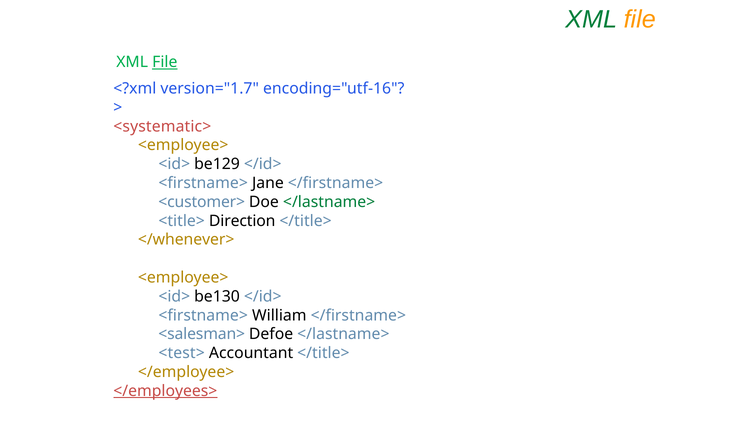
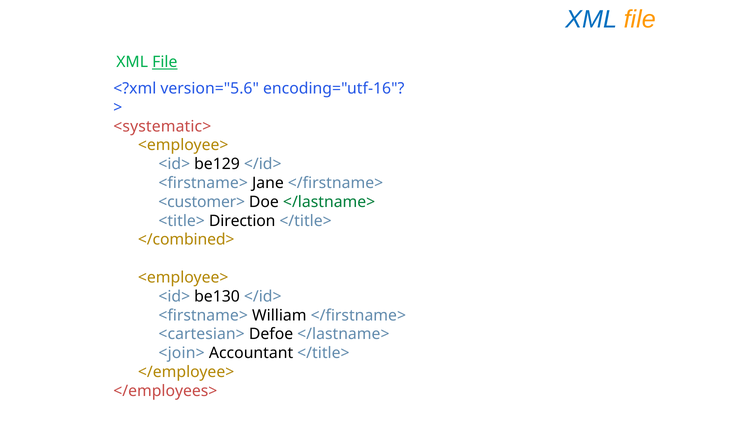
XML at (591, 20) colour: green -> blue
version="1.7: version="1.7 -> version="5.6
</whenever>: </whenever> -> </combined>
<salesman>: <salesman> -> <cartesian>
<test>: <test> -> <join>
</employees> underline: present -> none
